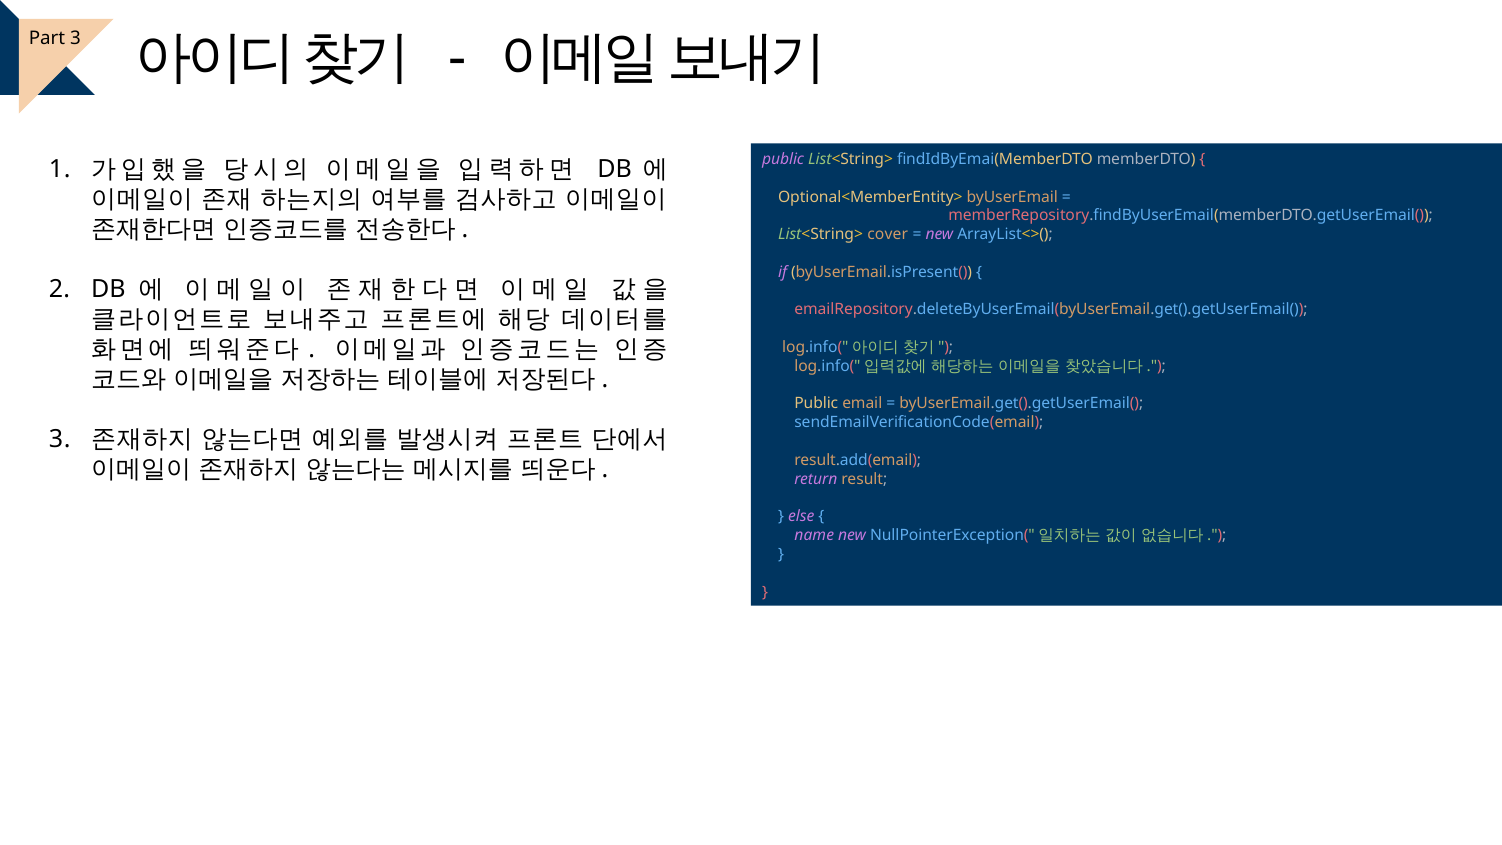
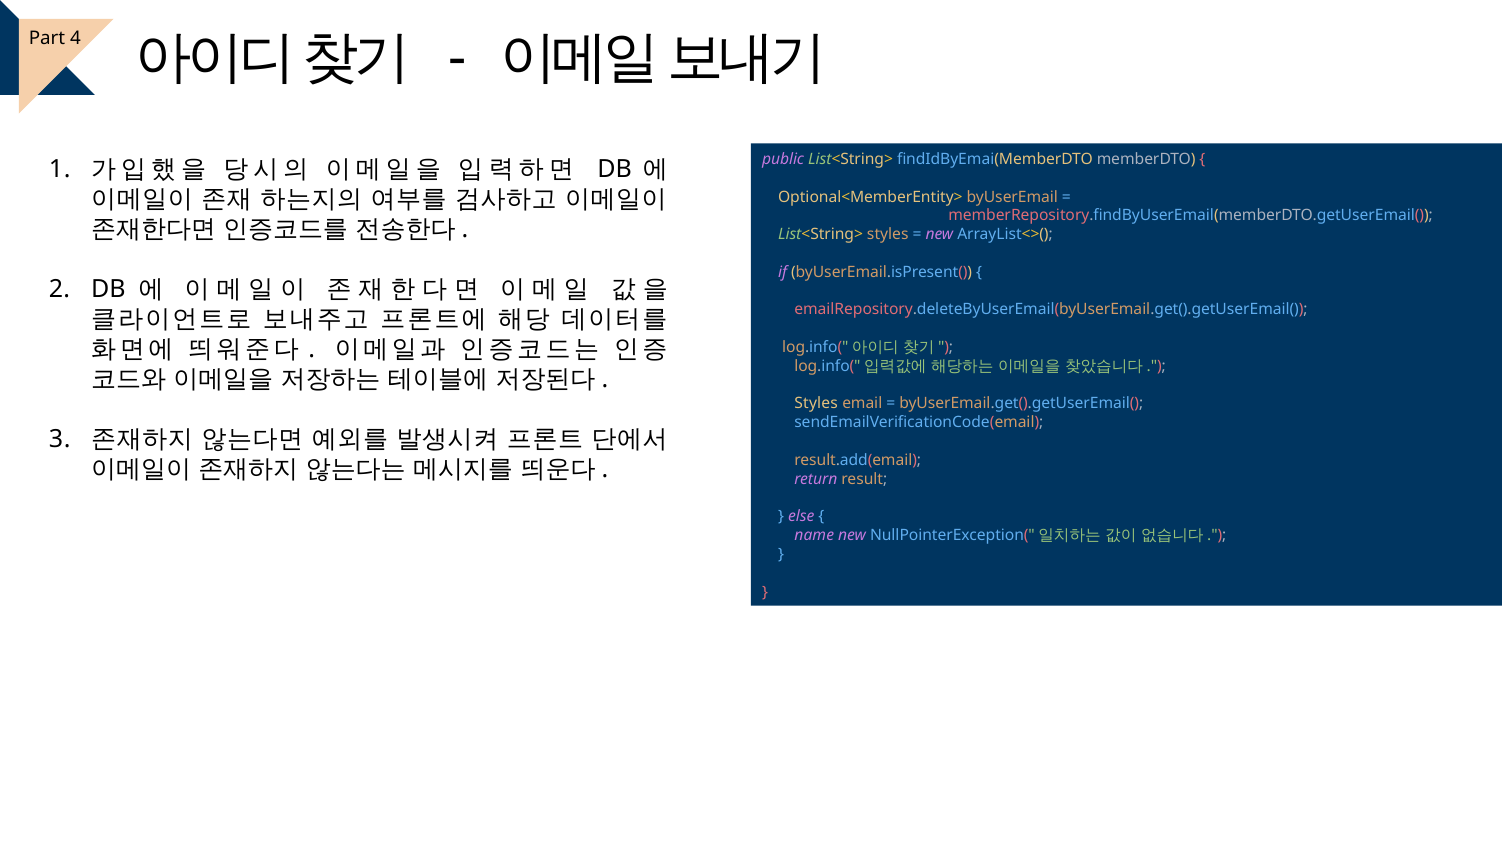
Part 3: 3 -> 4
List<String> cover: cover -> styles
Public at (816, 404): Public -> Styles
